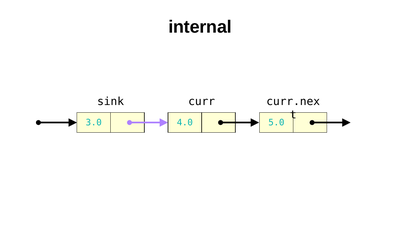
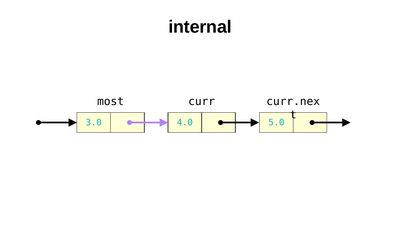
sink: sink -> most
